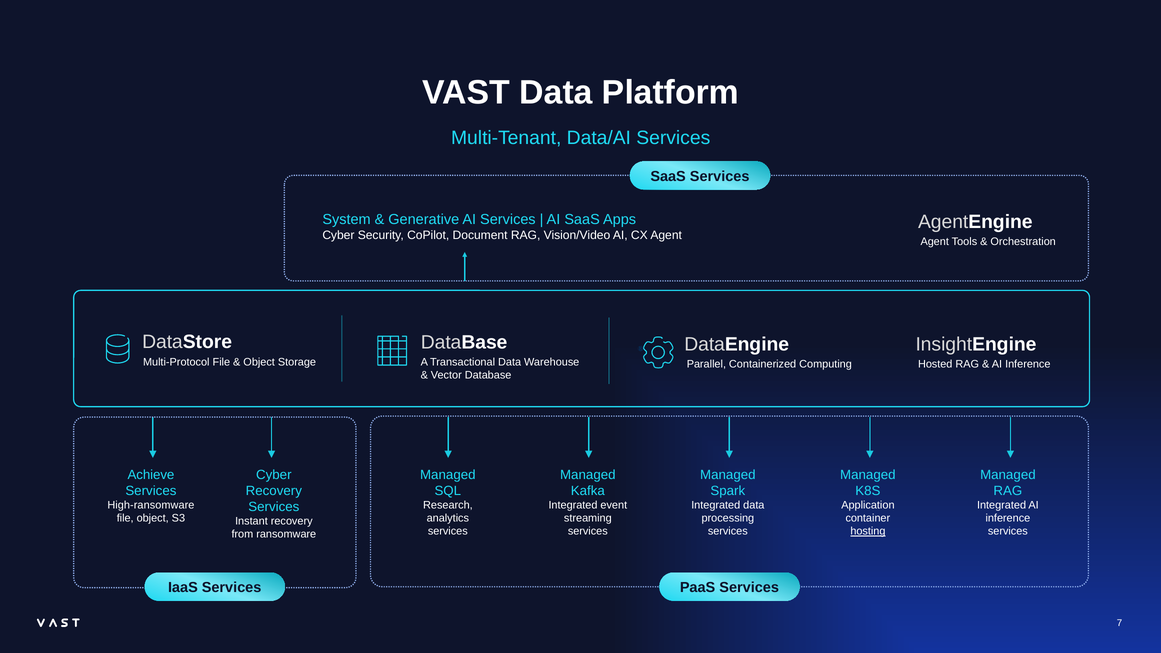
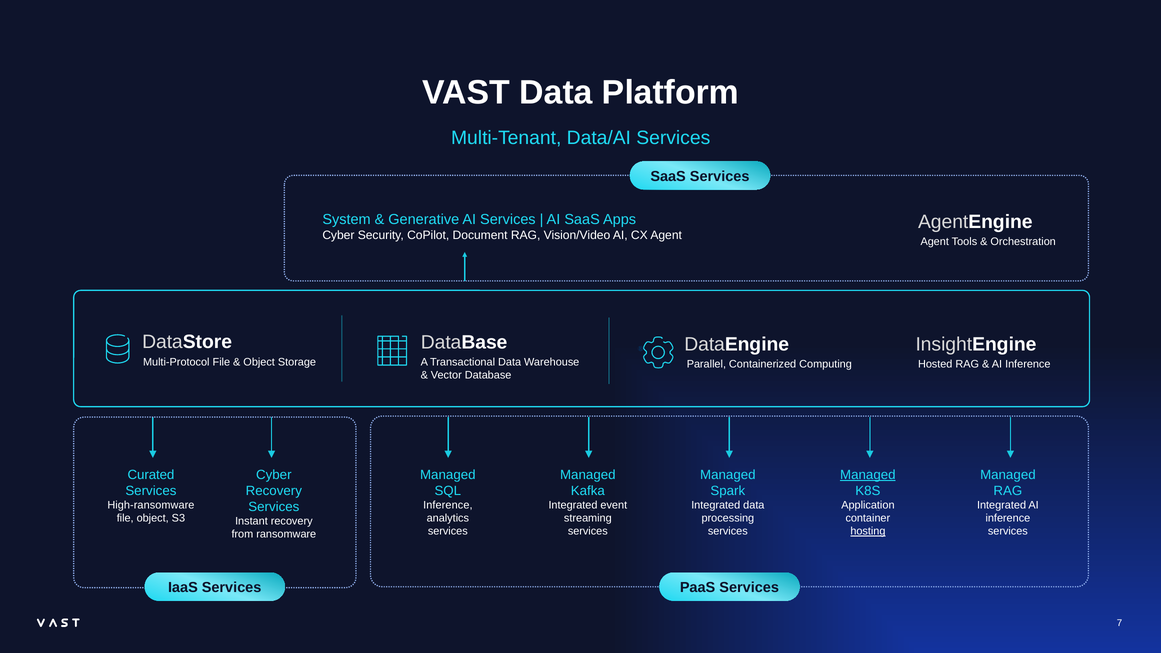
Achieve: Achieve -> Curated
Managed at (868, 475) underline: none -> present
Research at (448, 505): Research -> Inference
